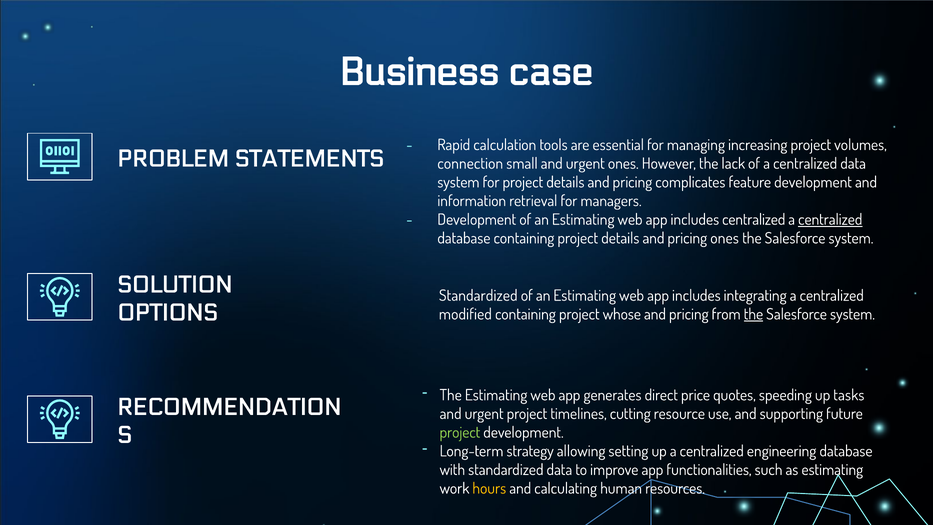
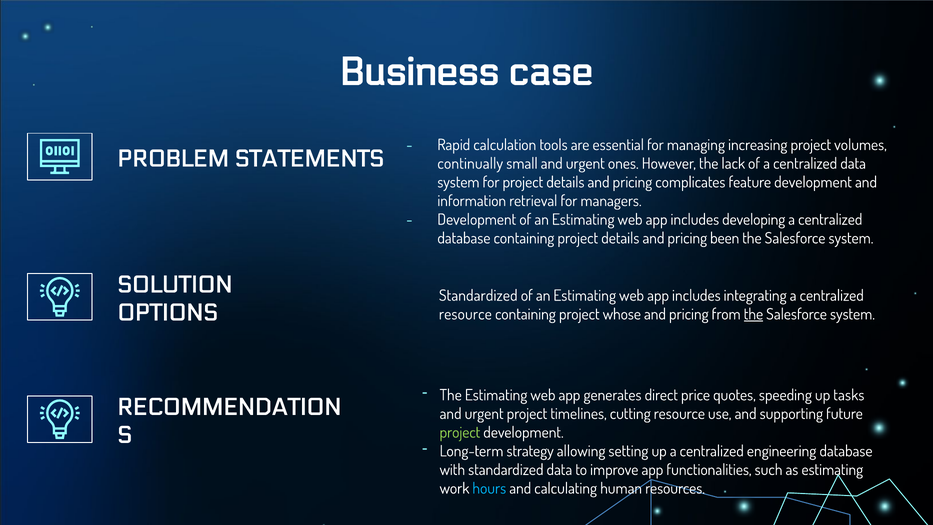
connection: connection -> continually
includes centralized: centralized -> developing
centralized at (830, 220) underline: present -> none
pricing ones: ones -> been
modified at (465, 314): modified -> resource
hours colour: yellow -> light blue
